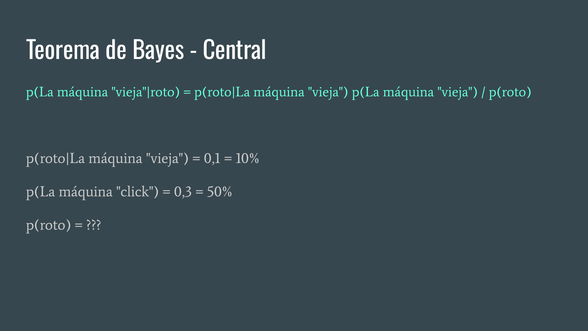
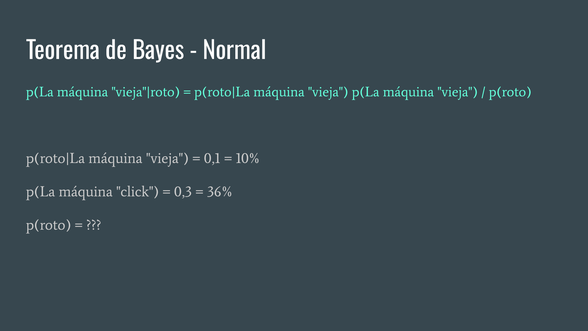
Central: Central -> Normal
50%: 50% -> 36%
